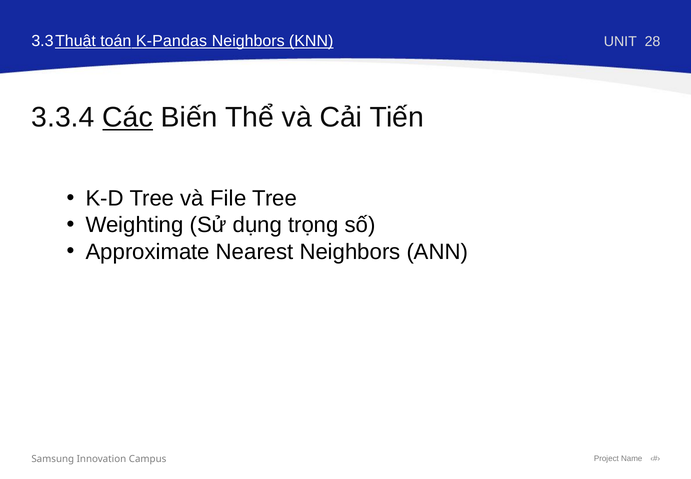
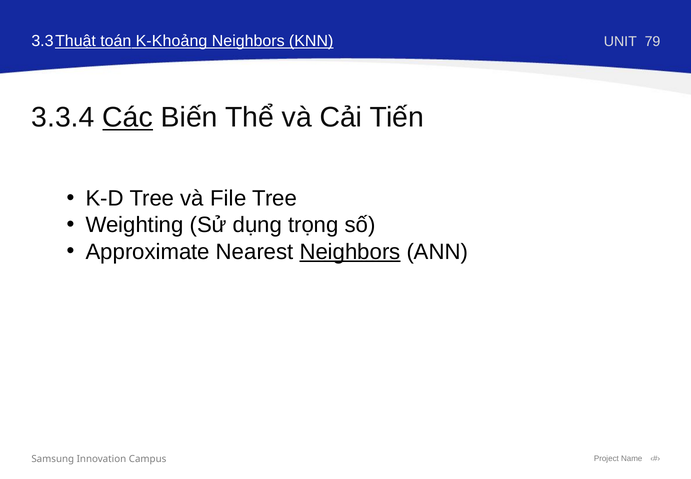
K-Pandas: K-Pandas -> K-Khoảng
28: 28 -> 79
Neighbors at (350, 252) underline: none -> present
